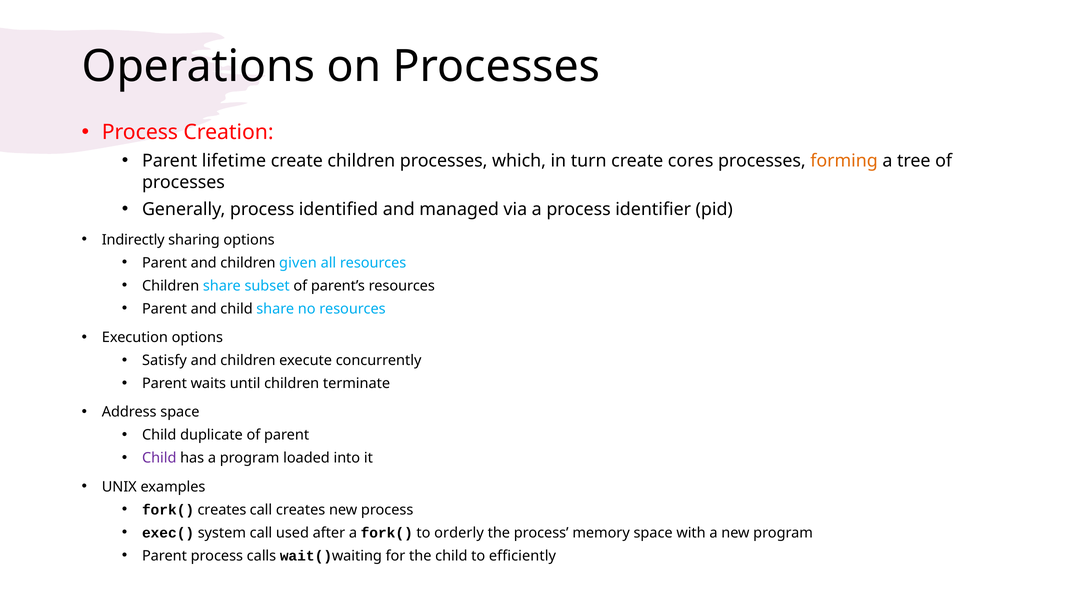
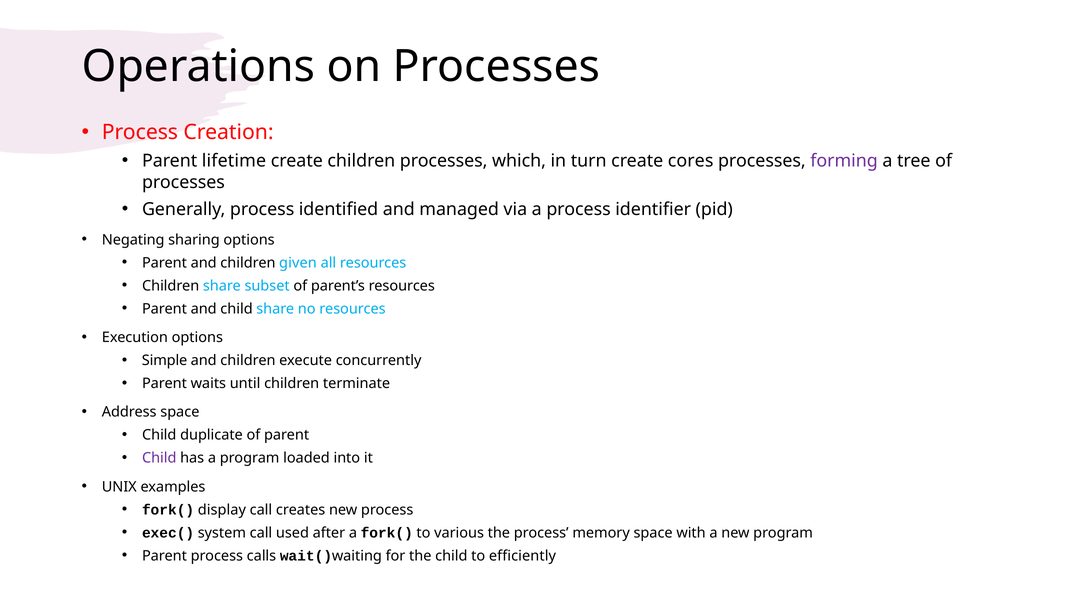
forming colour: orange -> purple
Indirectly: Indirectly -> Negating
Satisfy: Satisfy -> Simple
fork( creates: creates -> display
orderly: orderly -> various
